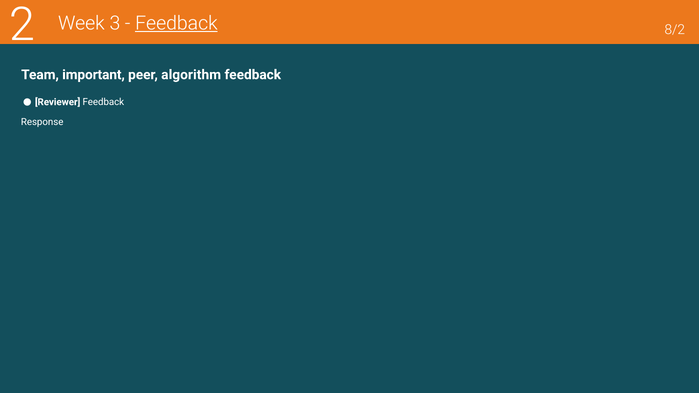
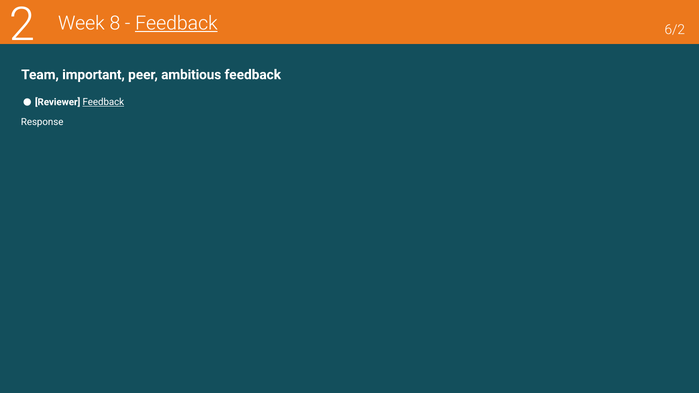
3: 3 -> 8
8/2: 8/2 -> 6/2
algorithm: algorithm -> ambitious
Feedback at (103, 102) underline: none -> present
